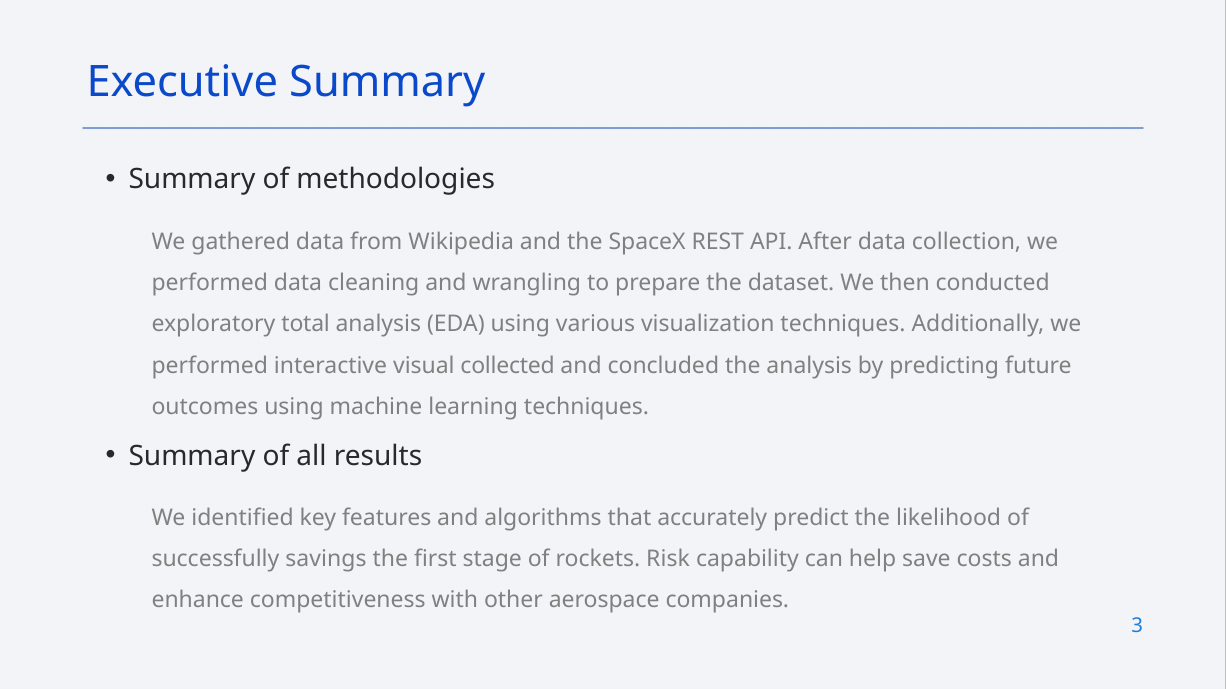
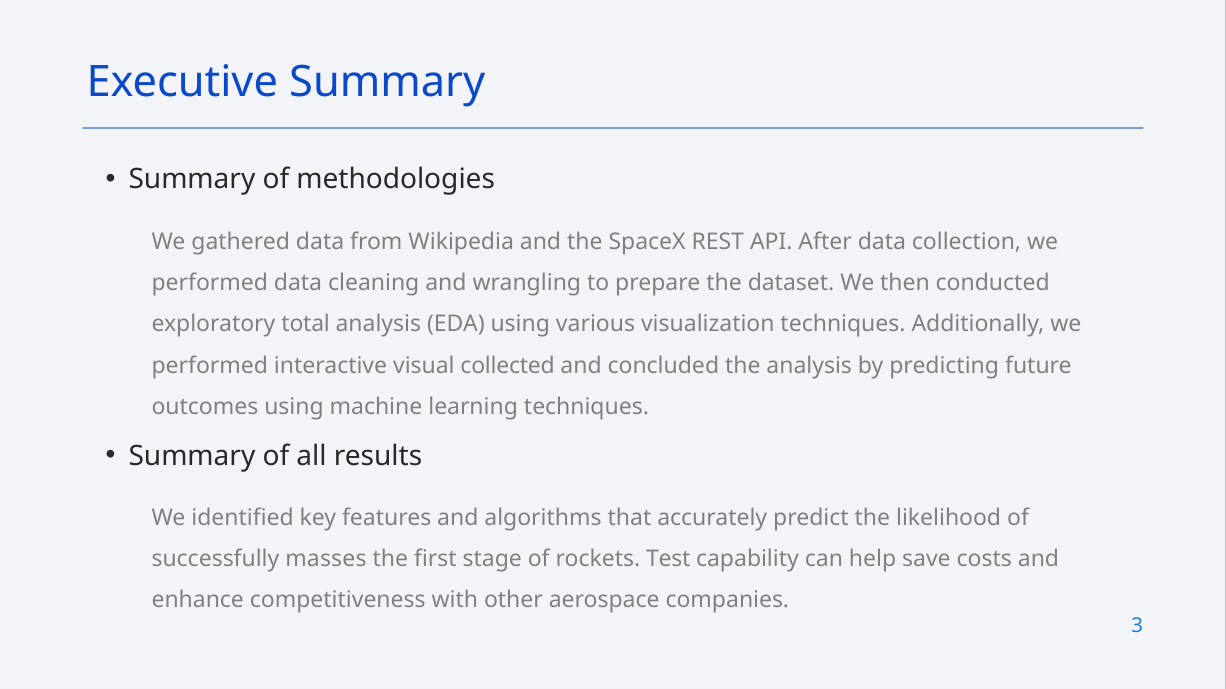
savings: savings -> masses
Risk: Risk -> Test
